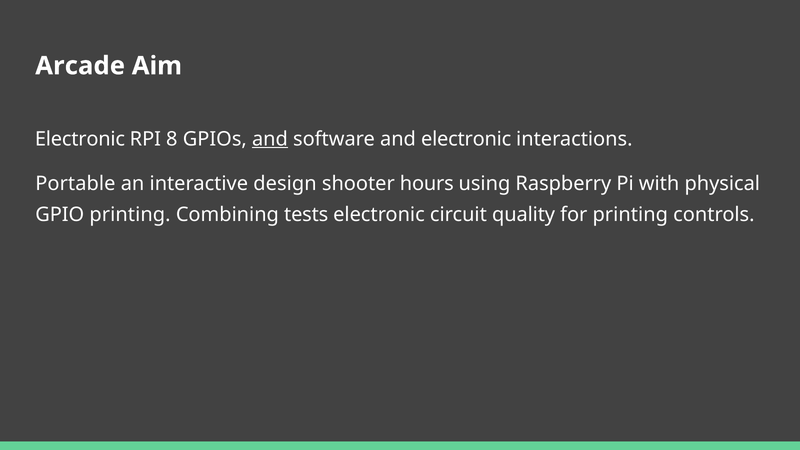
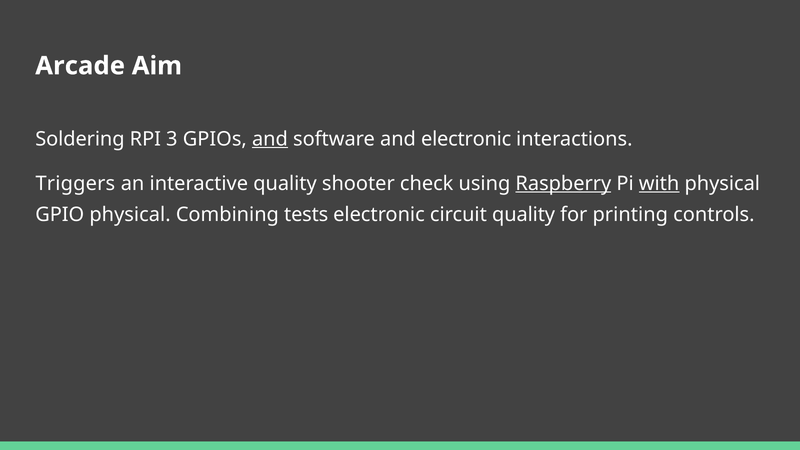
Electronic at (80, 139): Electronic -> Soldering
8: 8 -> 3
Portable: Portable -> Triggers
interactive design: design -> quality
hours: hours -> check
Raspberry underline: none -> present
with underline: none -> present
GPIO printing: printing -> physical
